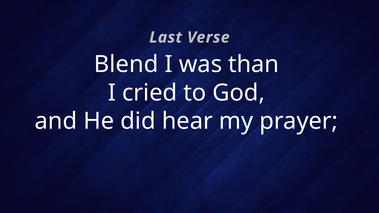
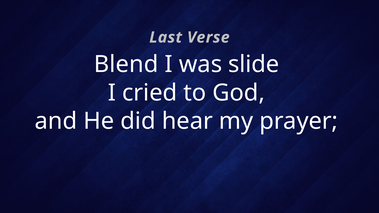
than: than -> slide
